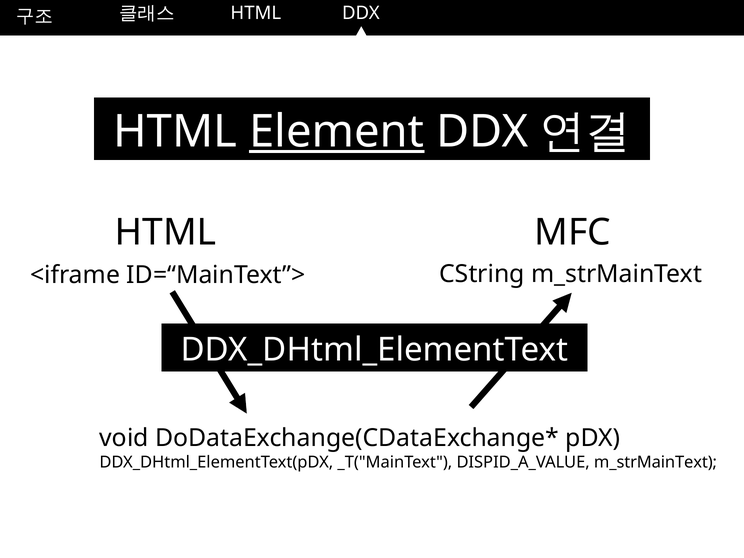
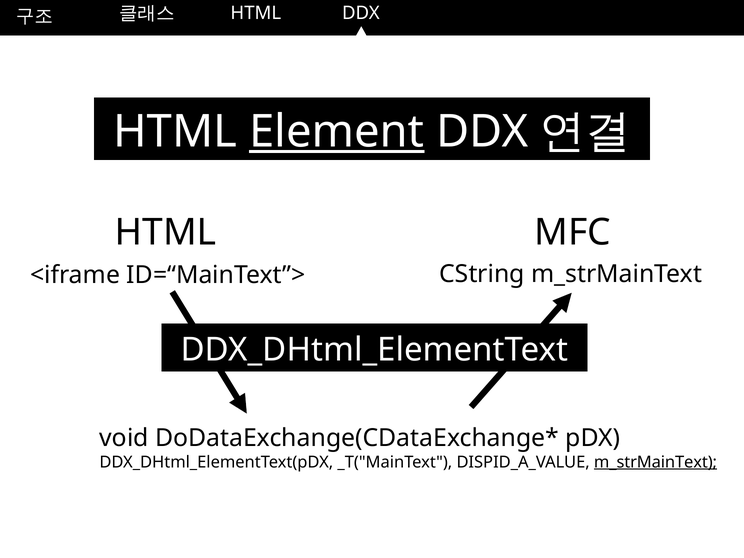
m_strMainText at (656, 462) underline: none -> present
